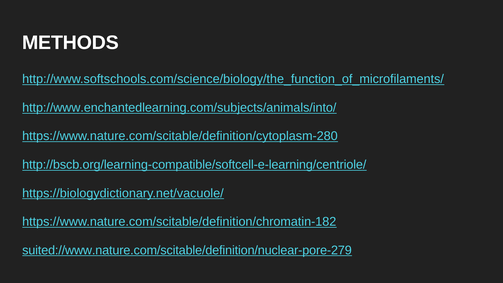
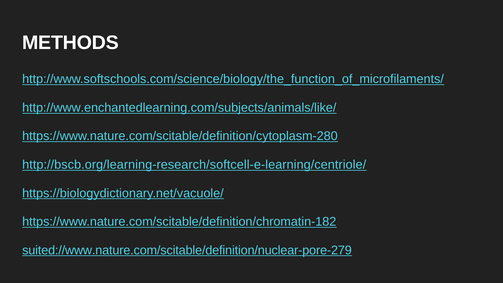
http://www.enchantedlearning.com/subjects/animals/into/: http://www.enchantedlearning.com/subjects/animals/into/ -> http://www.enchantedlearning.com/subjects/animals/like/
http://bscb.org/learning-compatible/softcell-e-learning/centriole/: http://bscb.org/learning-compatible/softcell-e-learning/centriole/ -> http://bscb.org/learning-research/softcell-e-learning/centriole/
